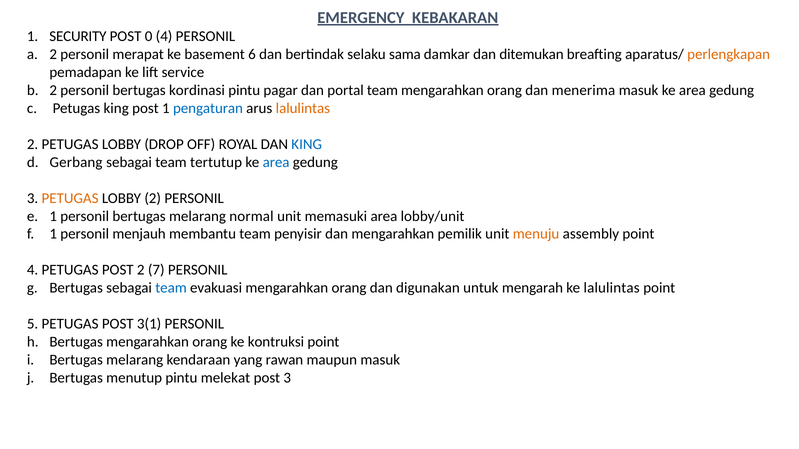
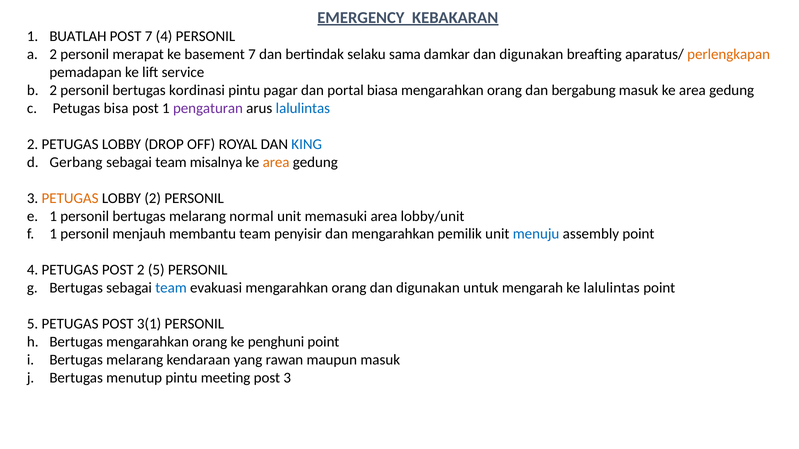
SECURITY: SECURITY -> BUATLAH
POST 0: 0 -> 7
basement 6: 6 -> 7
damkar dan ditemukan: ditemukan -> digunakan
portal team: team -> biasa
menerima: menerima -> bergabung
Petugas king: king -> bisa
pengaturan colour: blue -> purple
lalulintas at (303, 108) colour: orange -> blue
tertutup: tertutup -> misalnya
area at (276, 162) colour: blue -> orange
menuju colour: orange -> blue
2 7: 7 -> 5
kontruksi: kontruksi -> penghuni
melekat: melekat -> meeting
